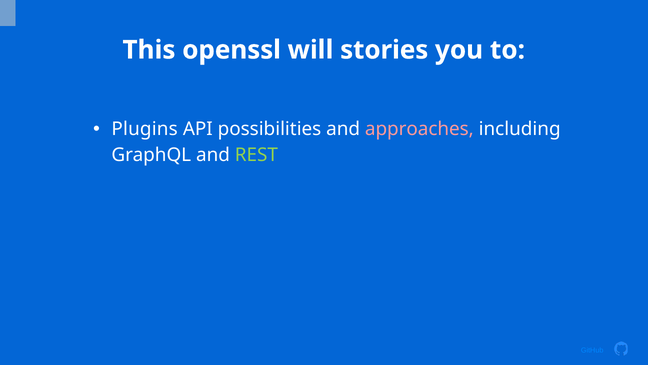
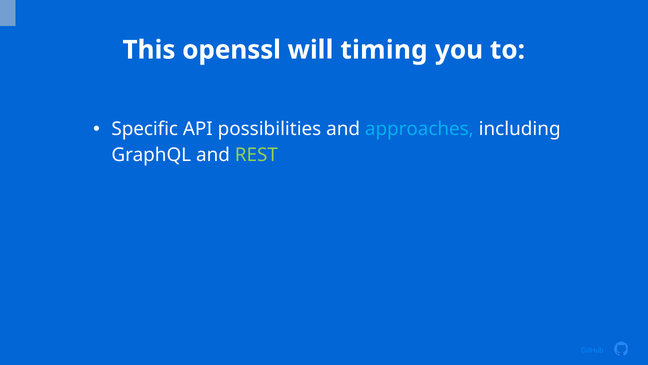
stories: stories -> timing
Plugins: Plugins -> Specific
approaches colour: pink -> light blue
